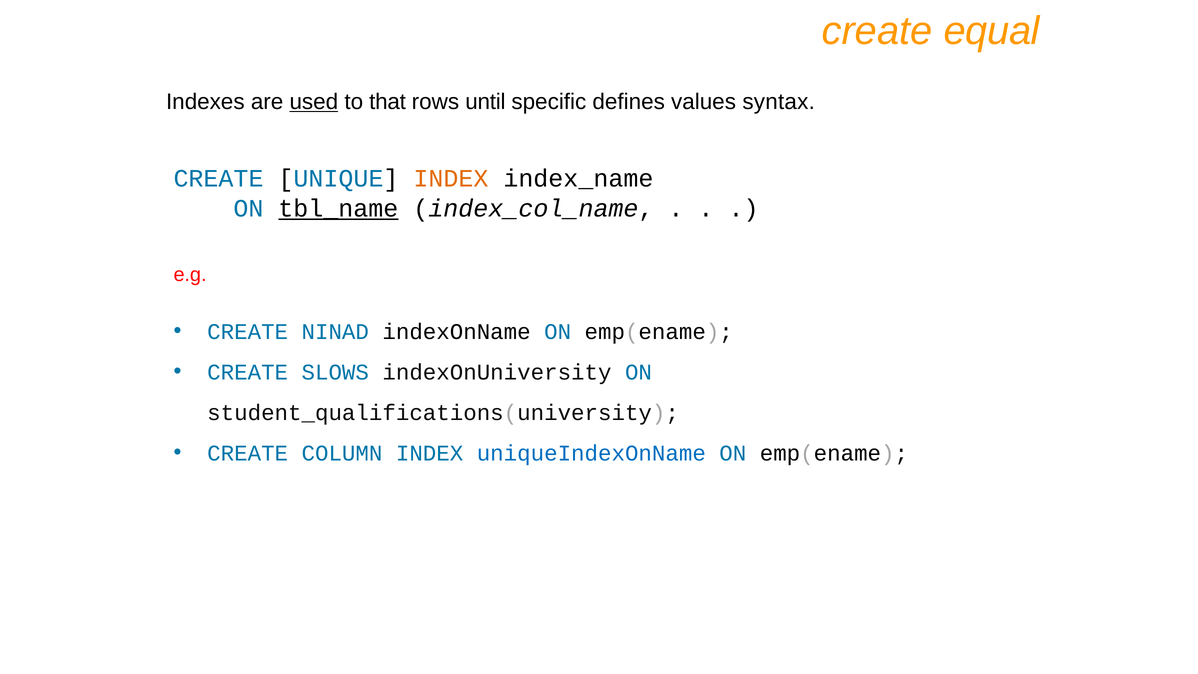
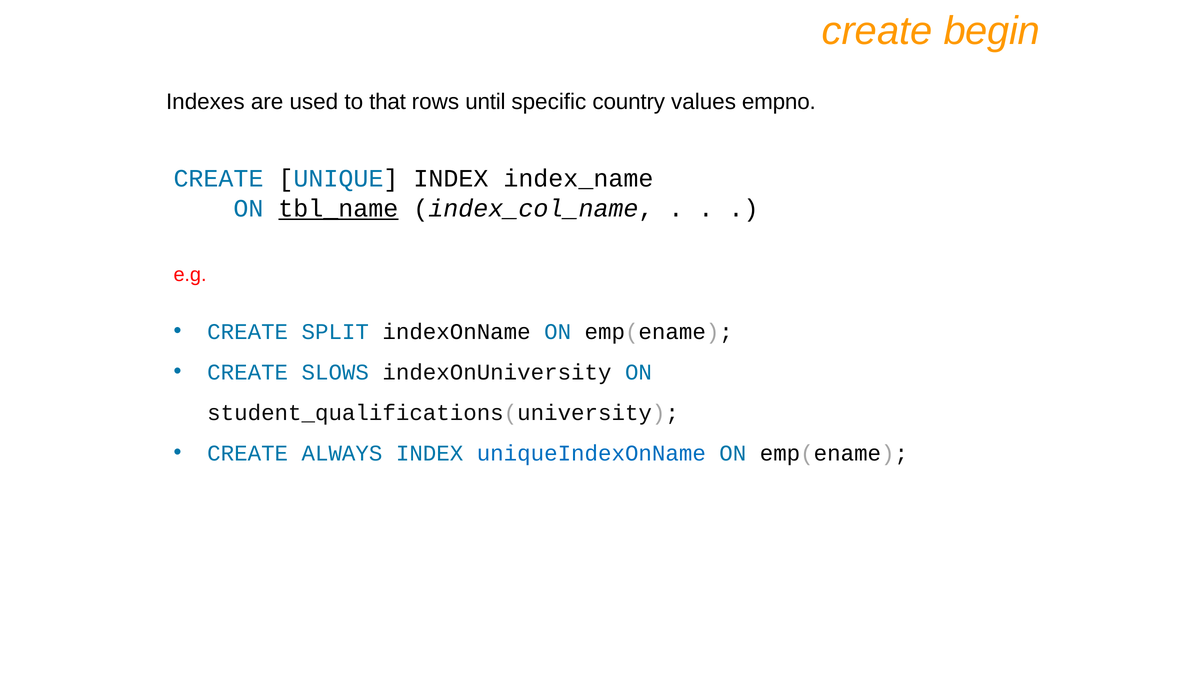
equal: equal -> begin
used underline: present -> none
defines: defines -> country
syntax: syntax -> empno
INDEX at (451, 178) colour: orange -> black
NINAD: NINAD -> SPLIT
COLUMN: COLUMN -> ALWAYS
